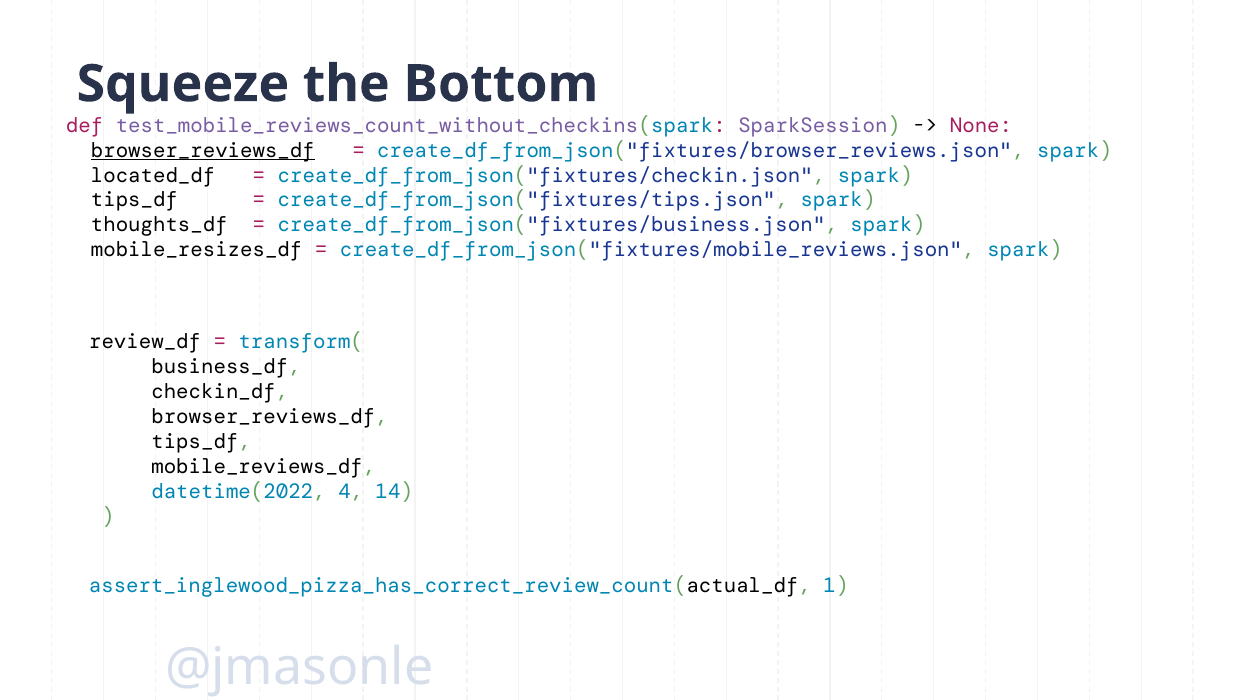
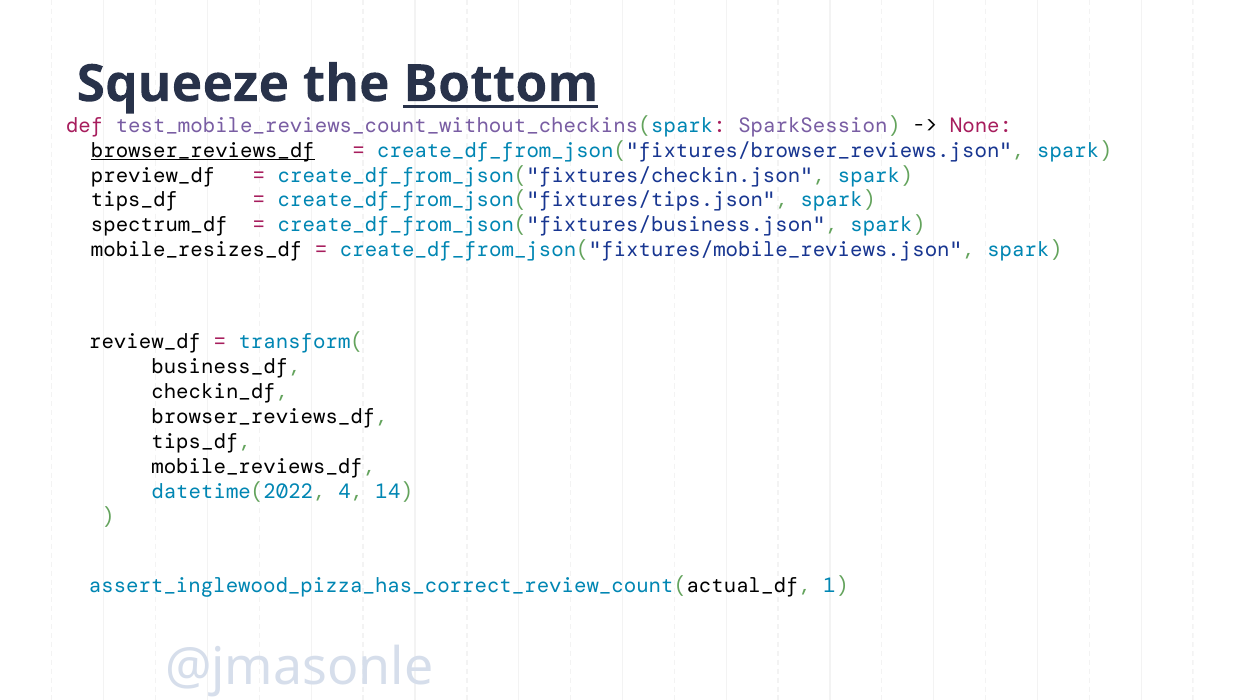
Bottom underline: none -> present
located_df: located_df -> preview_df
thoughts_df: thoughts_df -> spectrum_df
